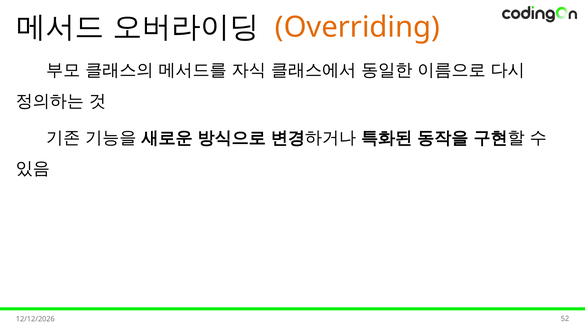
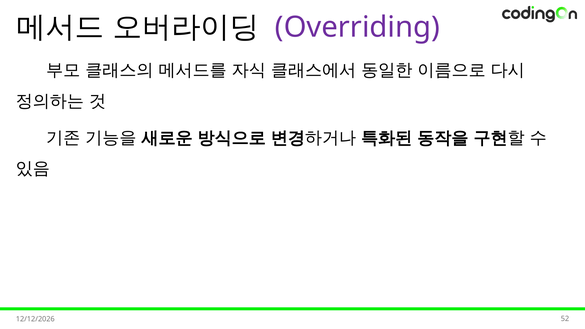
Overriding colour: orange -> purple
